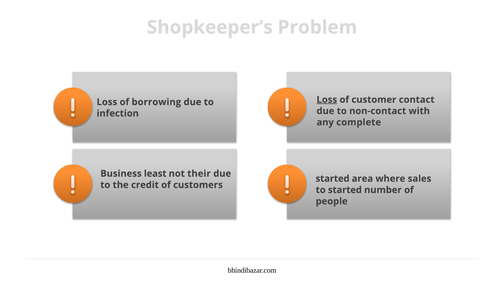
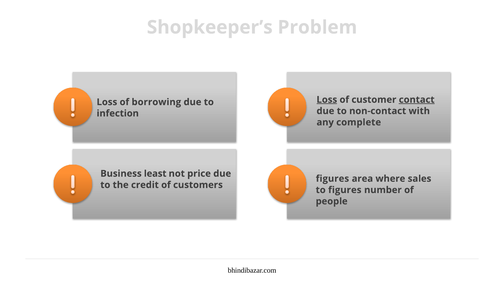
contact underline: none -> present
their: their -> price
started at (333, 179): started -> figures
to started: started -> figures
